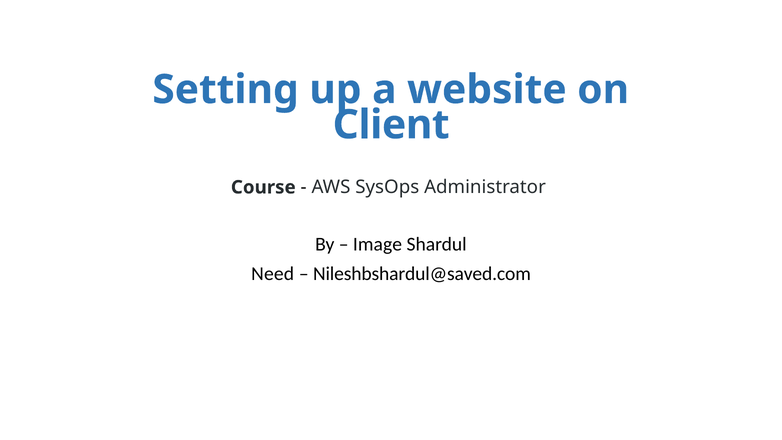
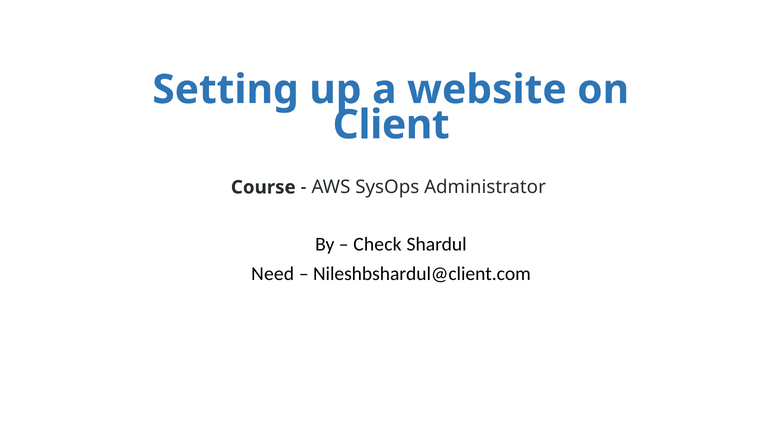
Image: Image -> Check
Nileshbshardul@saved.com: Nileshbshardul@saved.com -> Nileshbshardul@client.com
